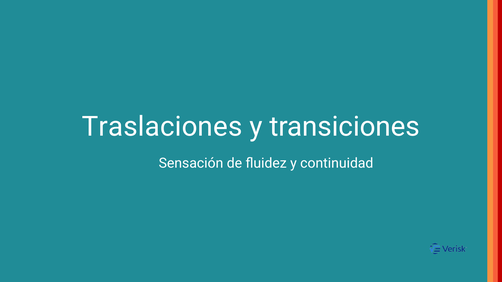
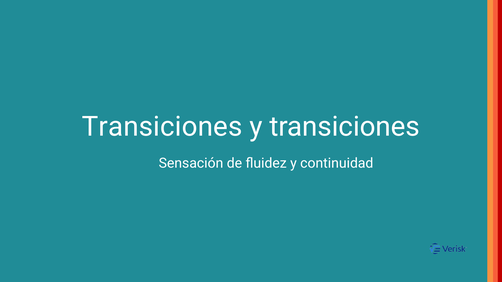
Traslaciones at (162, 127): Traslaciones -> Transiciones
